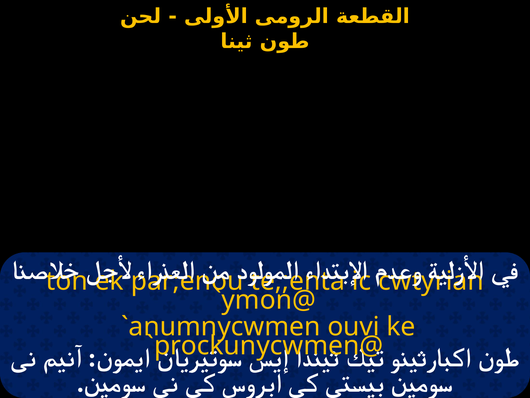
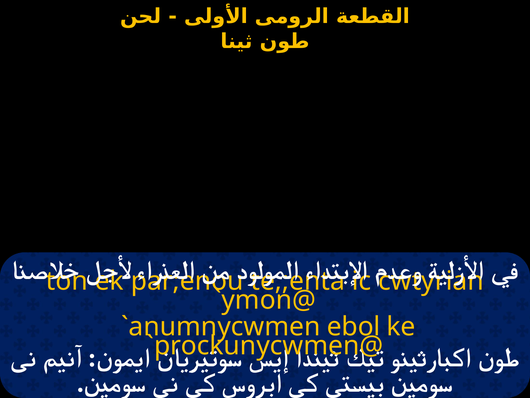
ouvi: ouvi -> ebol
